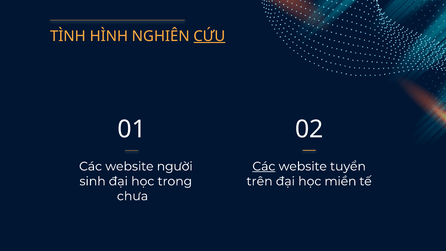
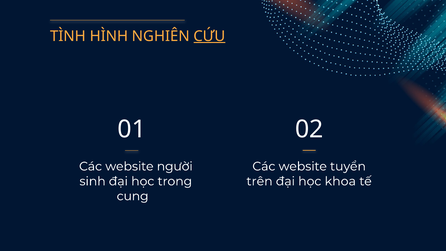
Các at (264, 166) underline: present -> none
miền: miền -> khoa
chưa: chưa -> cung
